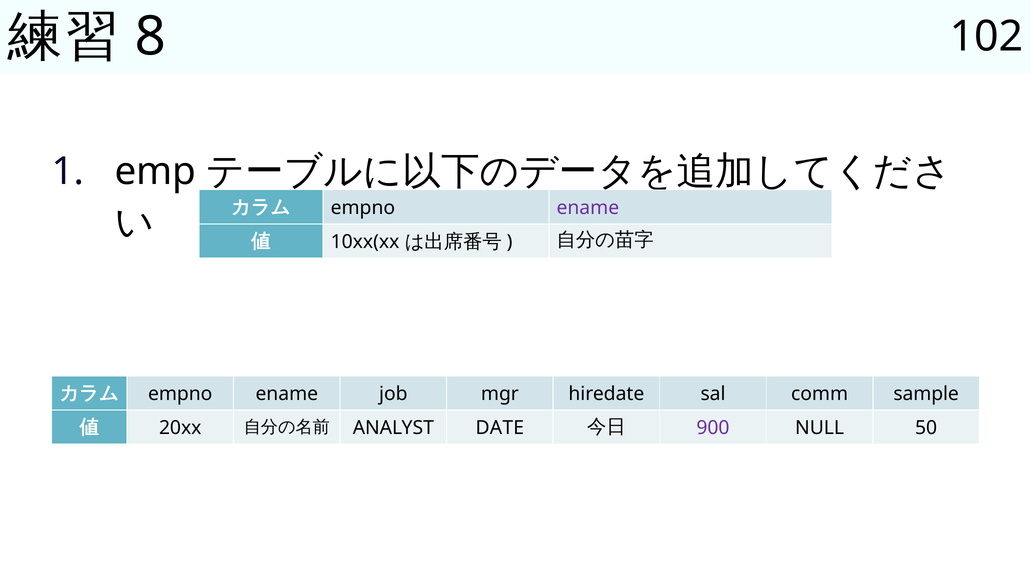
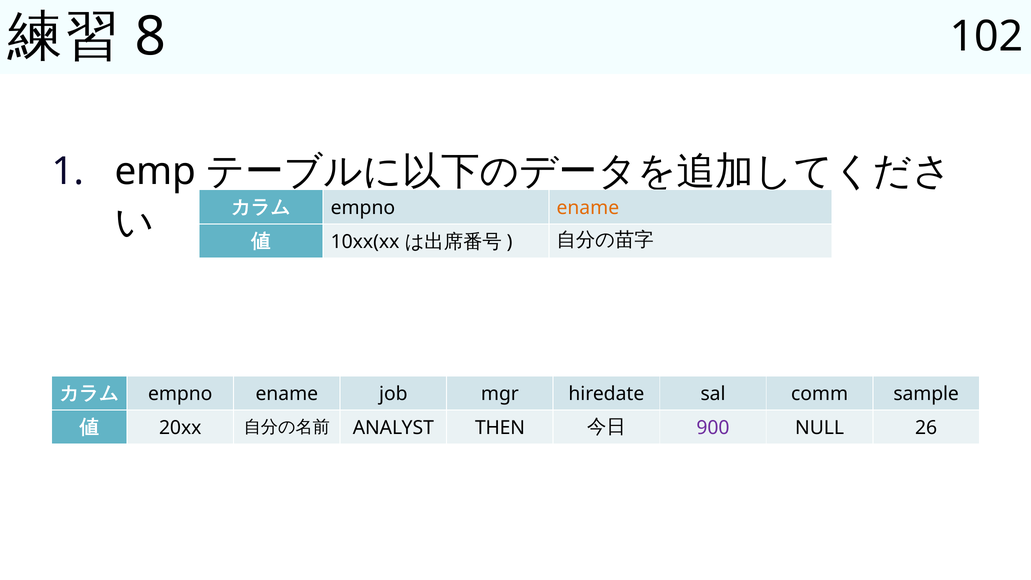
ename at (588, 208) colour: purple -> orange
DATE: DATE -> THEN
50: 50 -> 26
